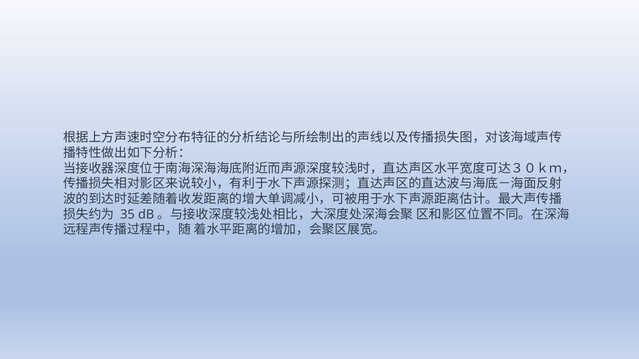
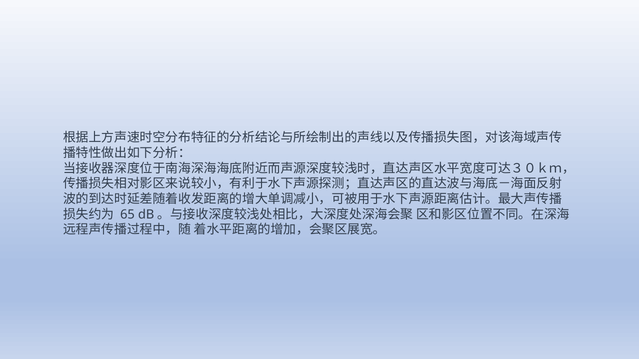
35: 35 -> 65
